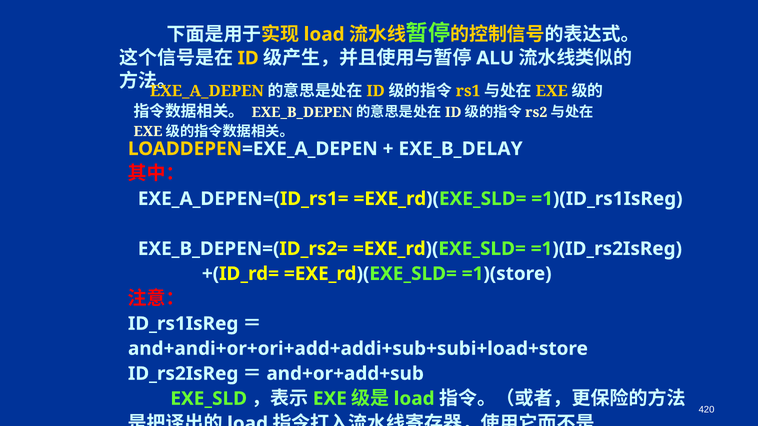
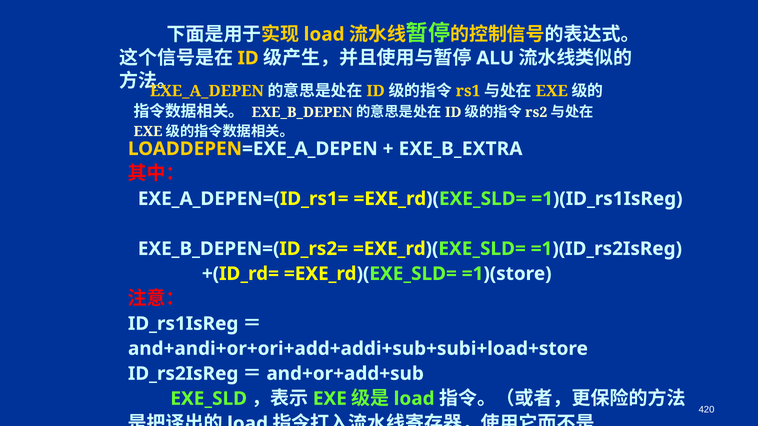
EXE_B_DELAY: EXE_B_DELAY -> EXE_B_EXTRA
